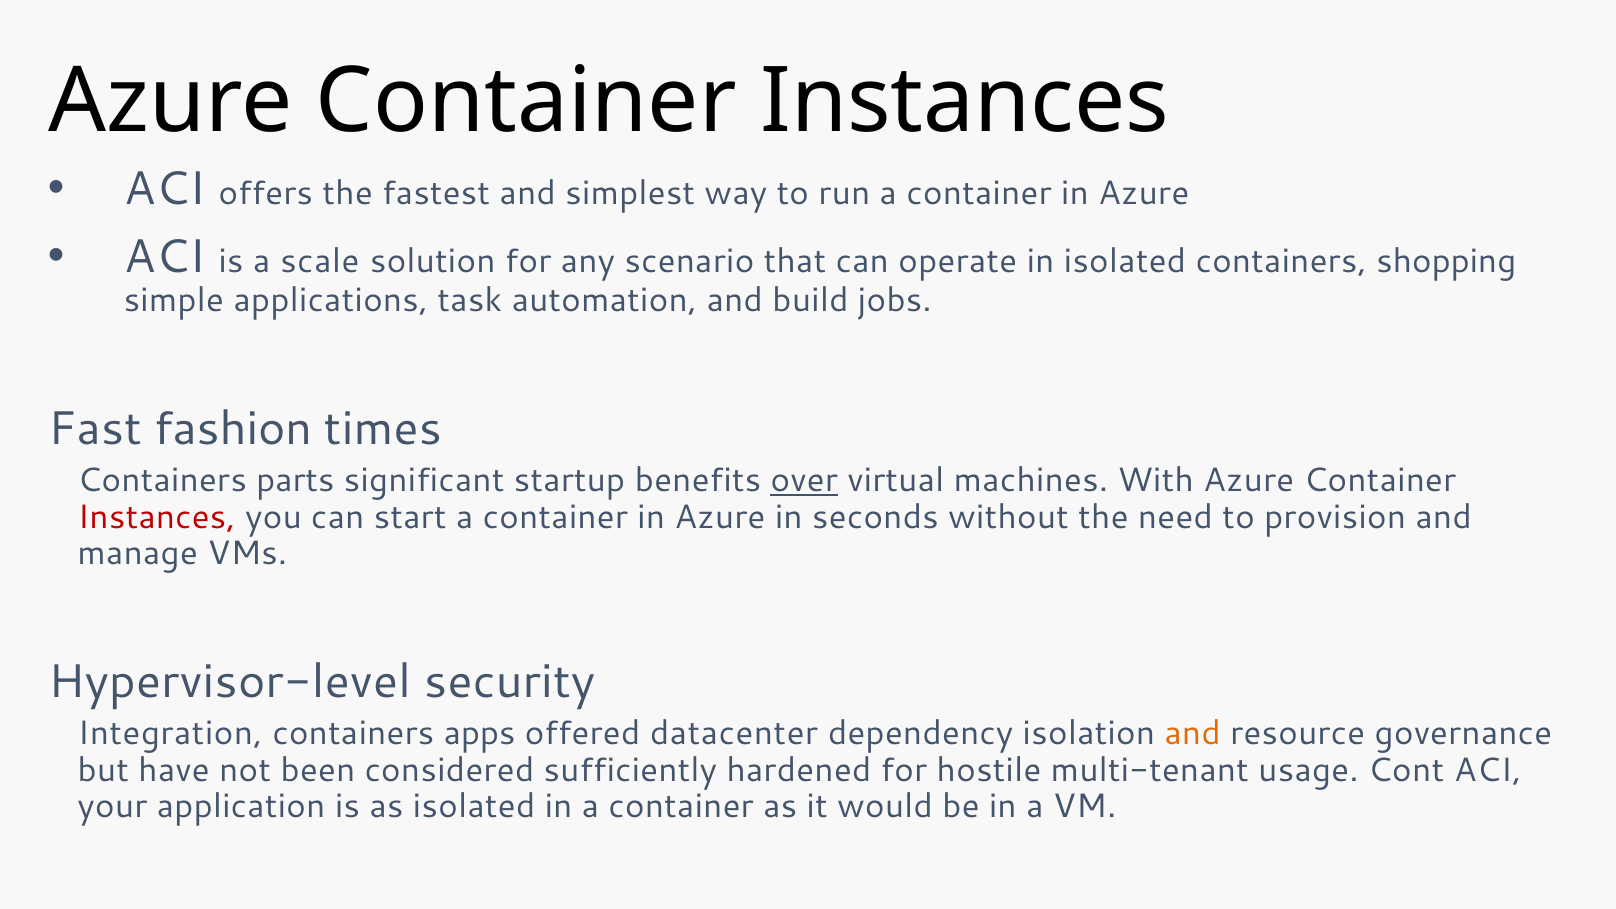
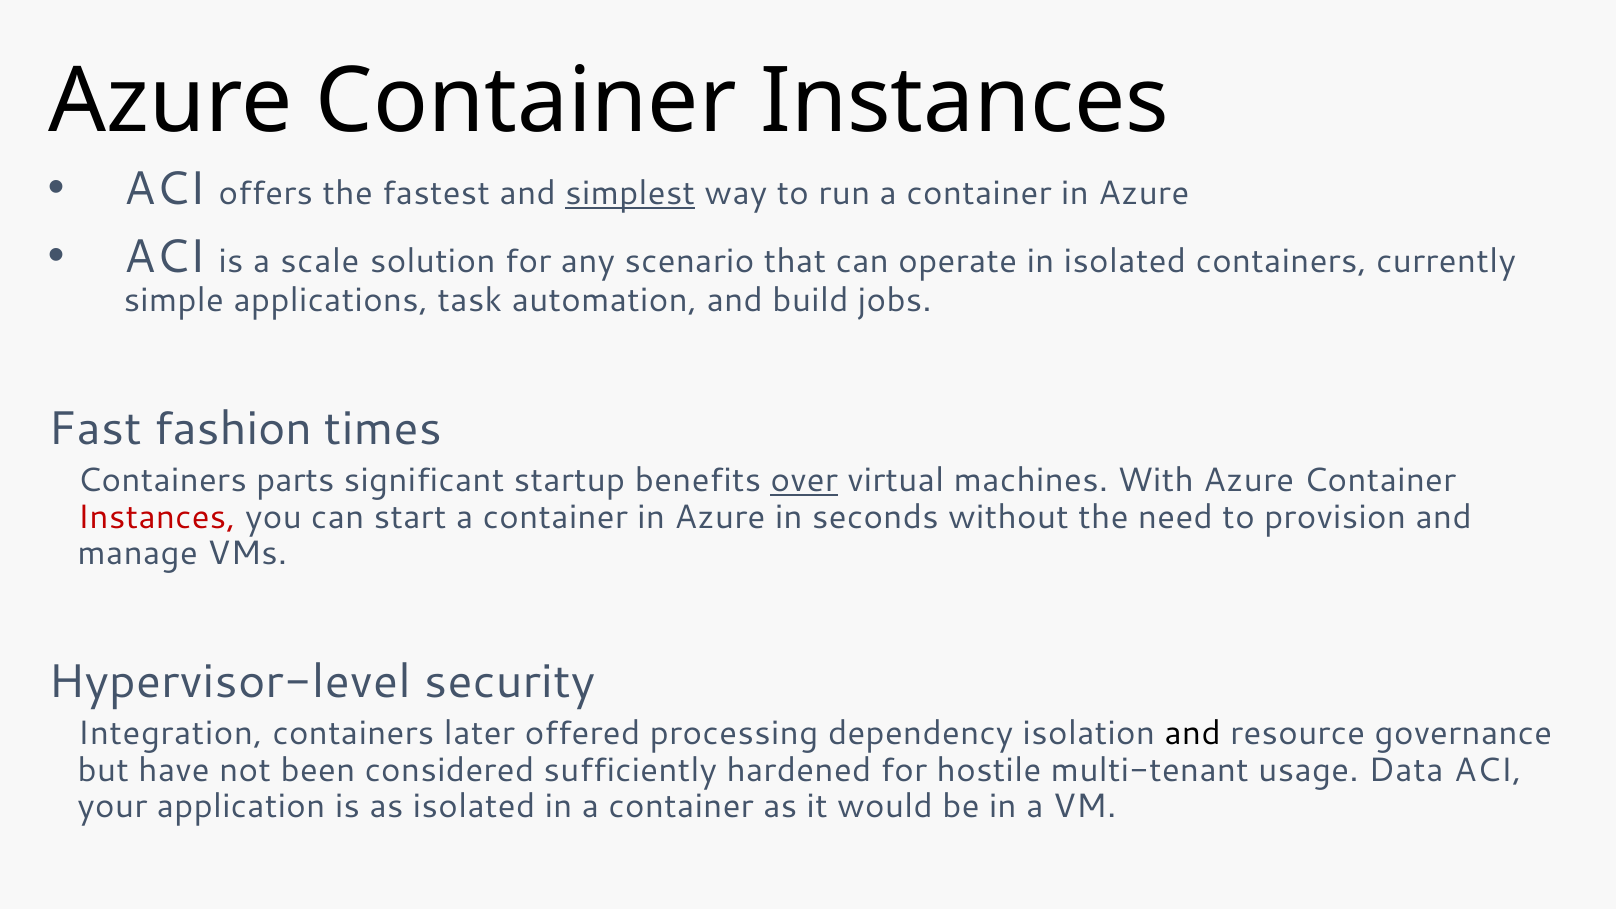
simplest underline: none -> present
shopping: shopping -> currently
apps: apps -> later
datacenter: datacenter -> processing
and at (1193, 734) colour: orange -> black
Cont: Cont -> Data
